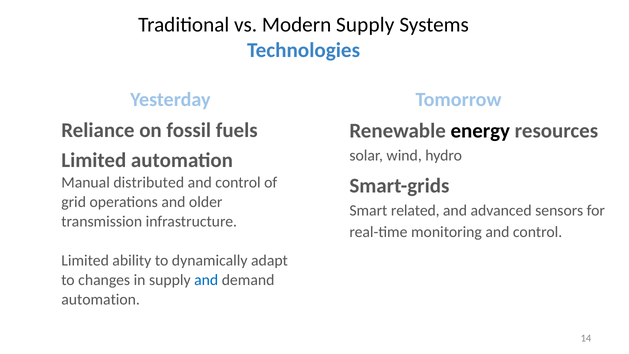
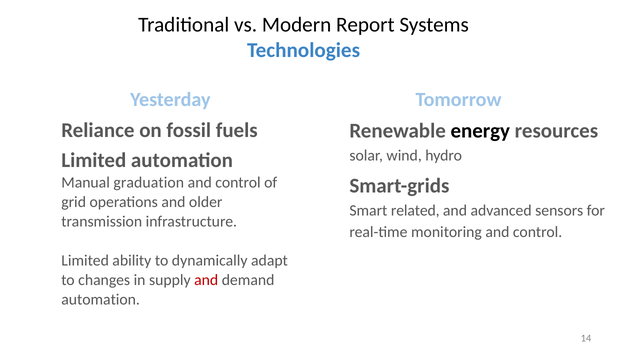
Modern Supply: Supply -> Report
distributed: distributed -> graduation
and at (206, 280) colour: blue -> red
